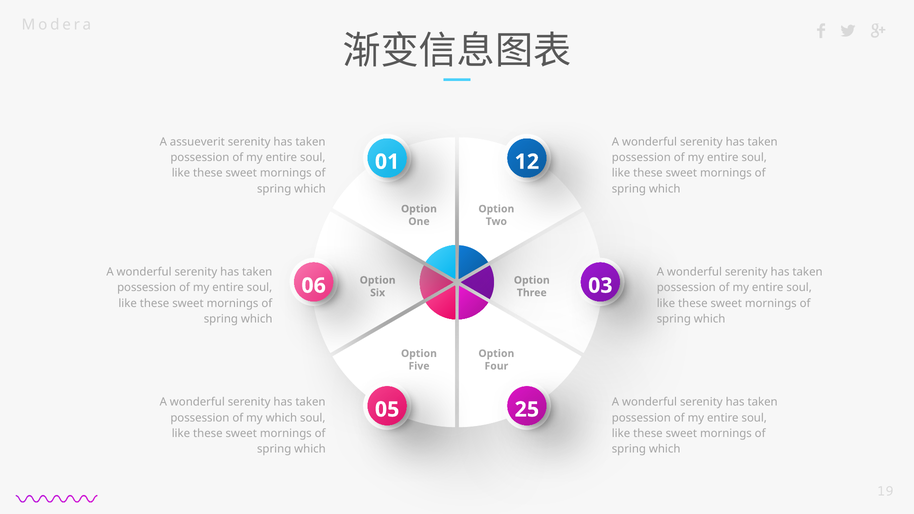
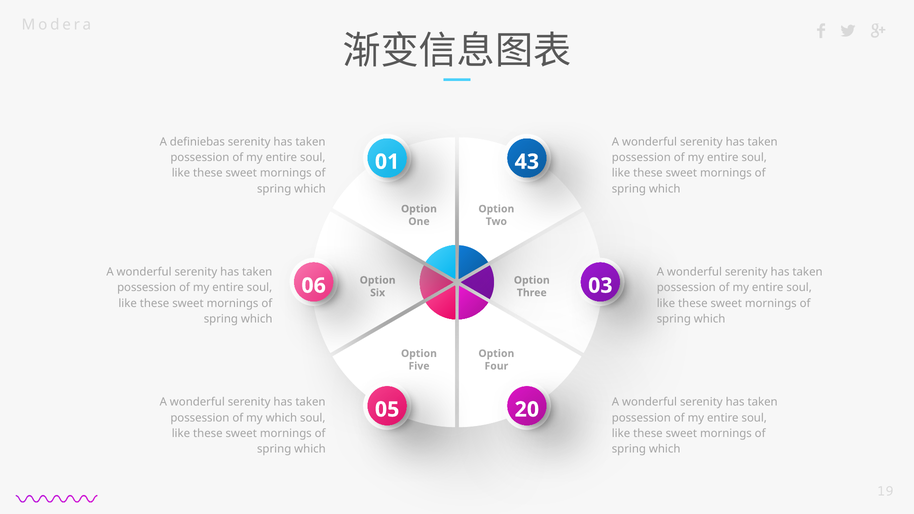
assueverit: assueverit -> definiebas
12: 12 -> 43
25: 25 -> 20
